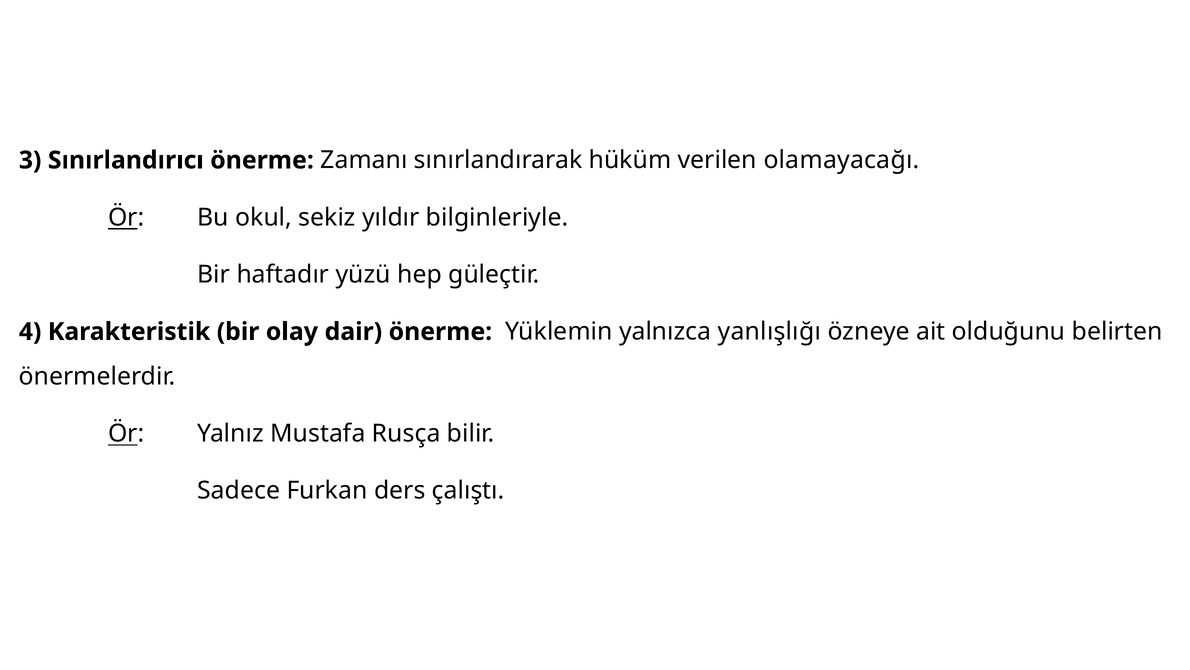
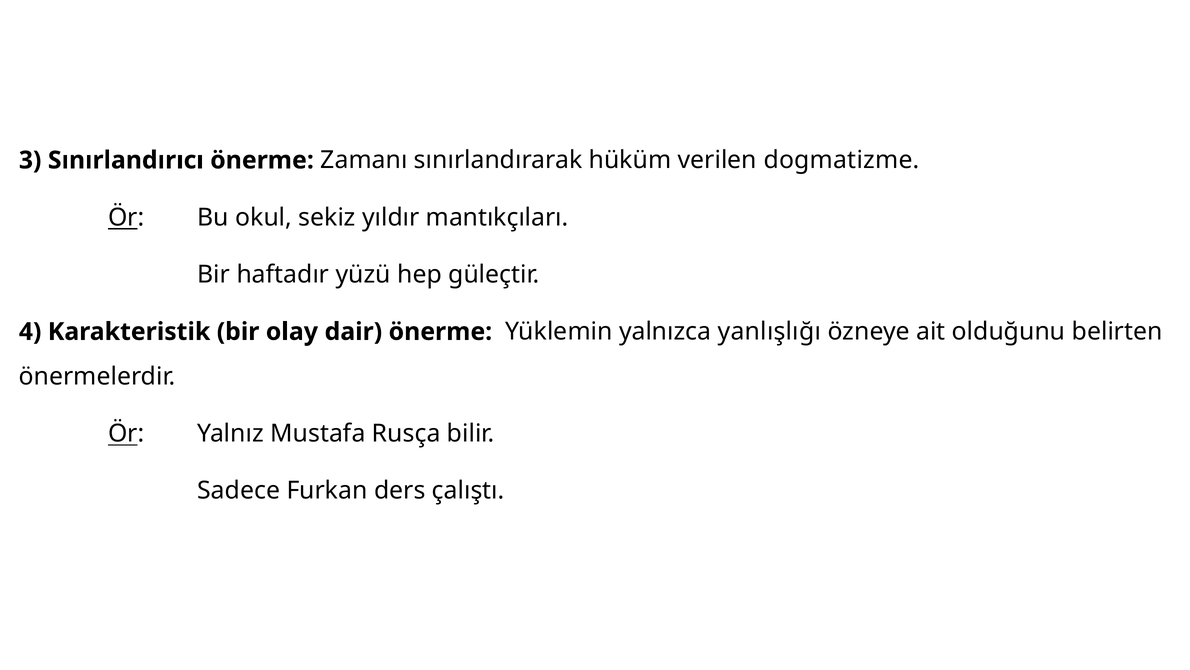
olamayacağı: olamayacağı -> dogmatizme
bilginleriyle: bilginleriyle -> mantıkçıları
